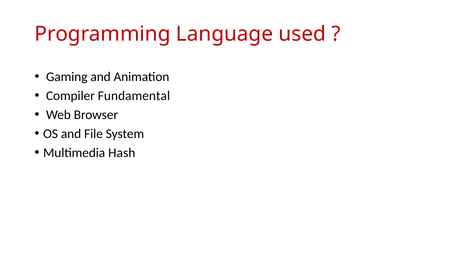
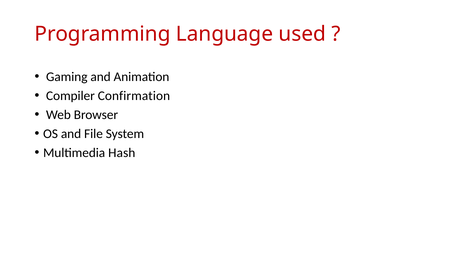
Fundamental: Fundamental -> Confirmation
